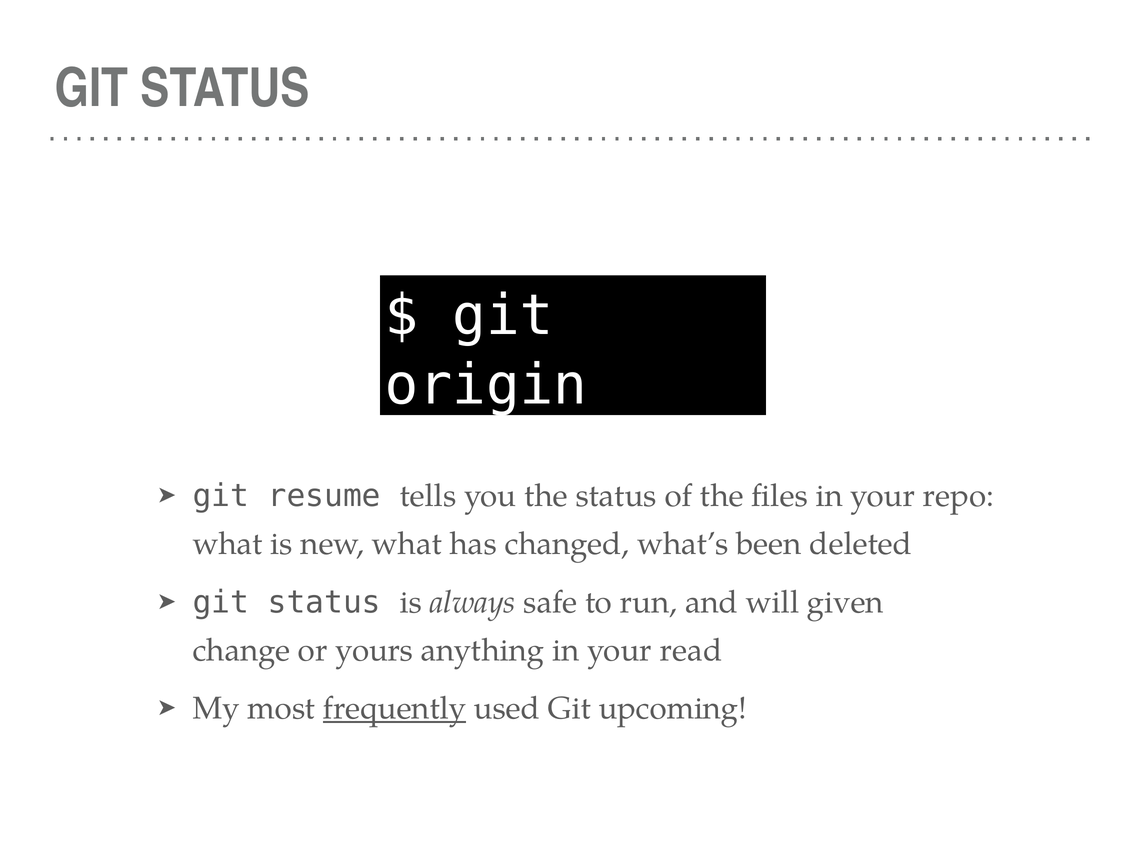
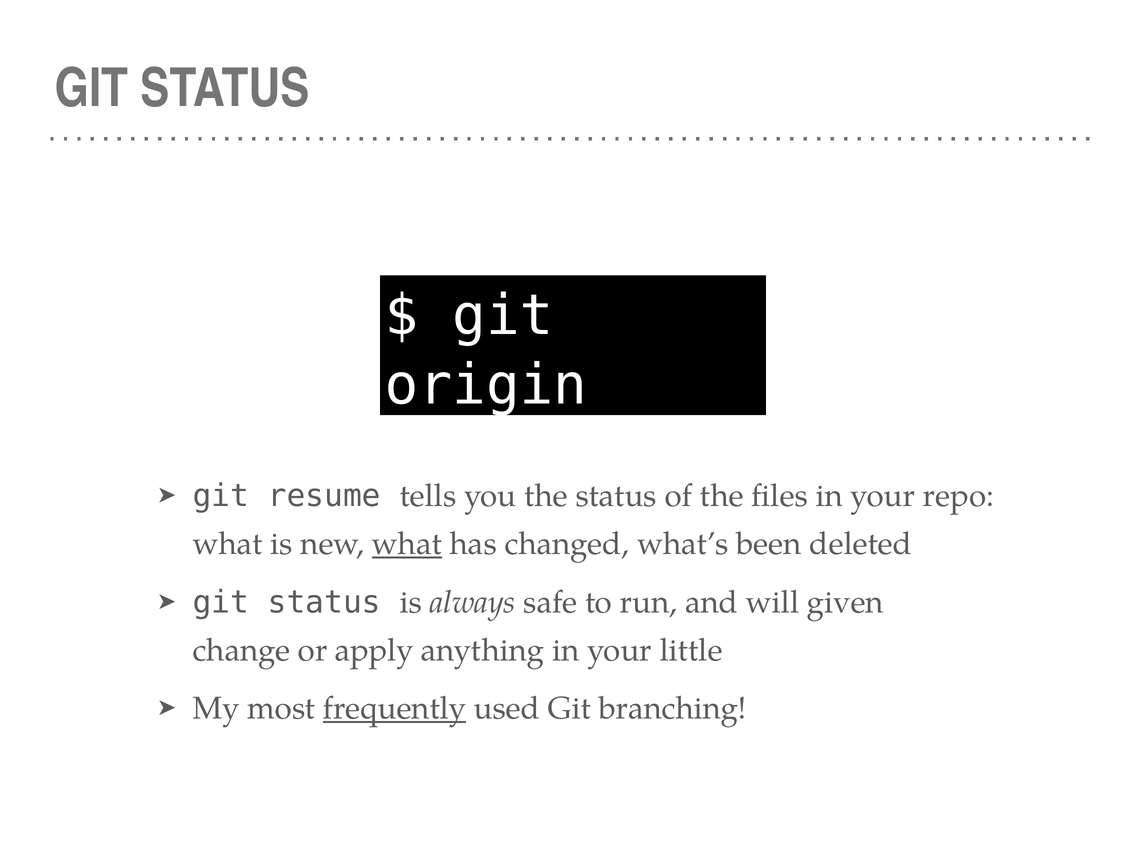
what at (407, 544) underline: none -> present
yours: yours -> apply
read: read -> little
upcoming: upcoming -> branching
